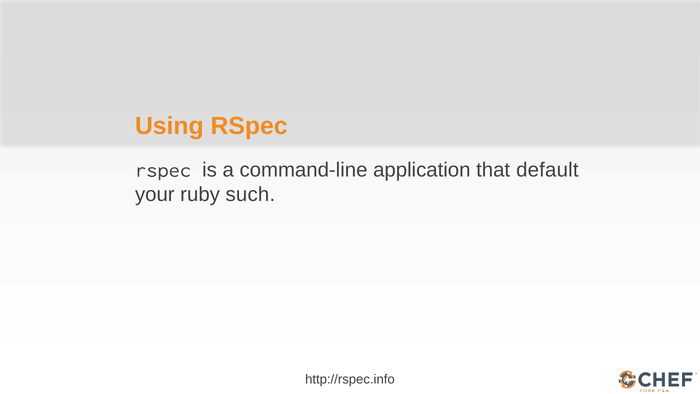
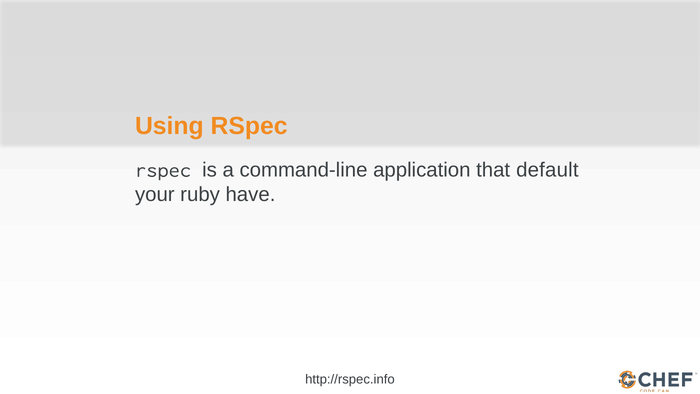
such: such -> have
